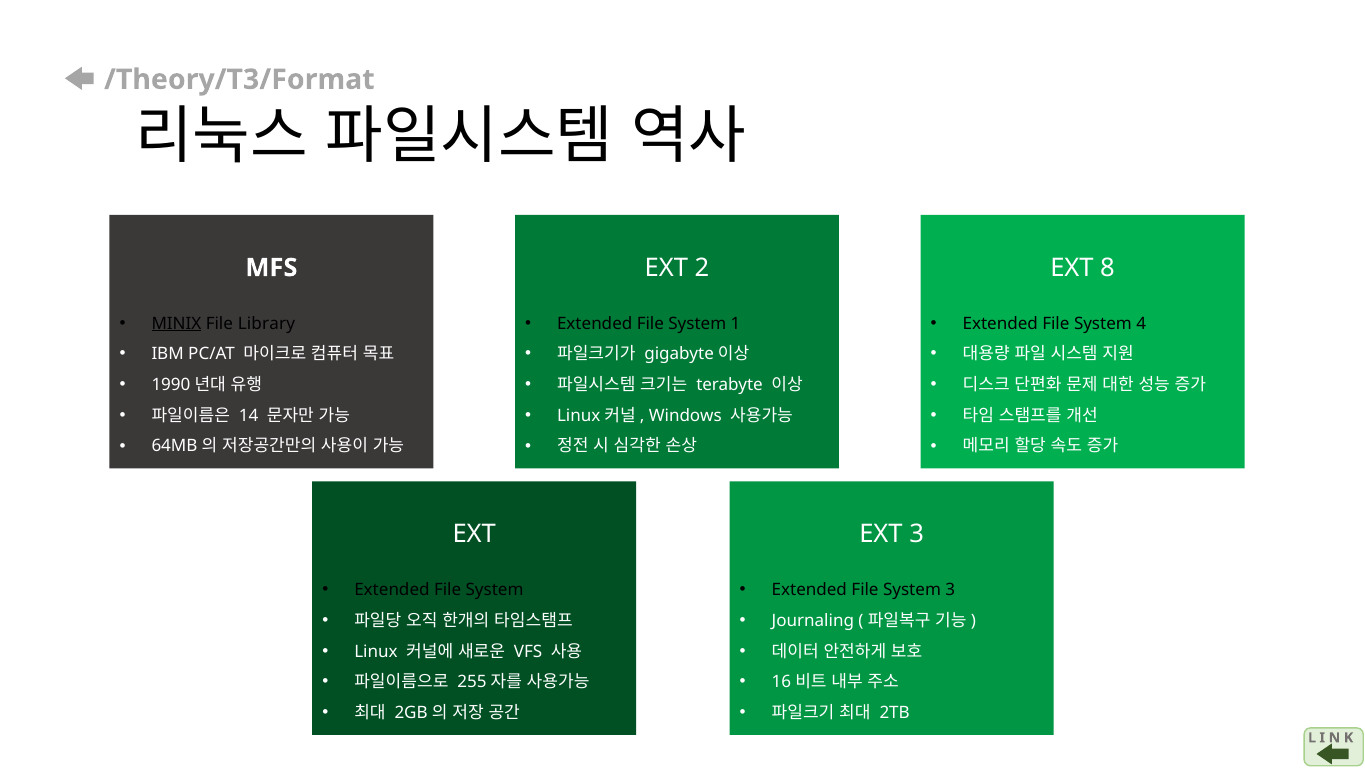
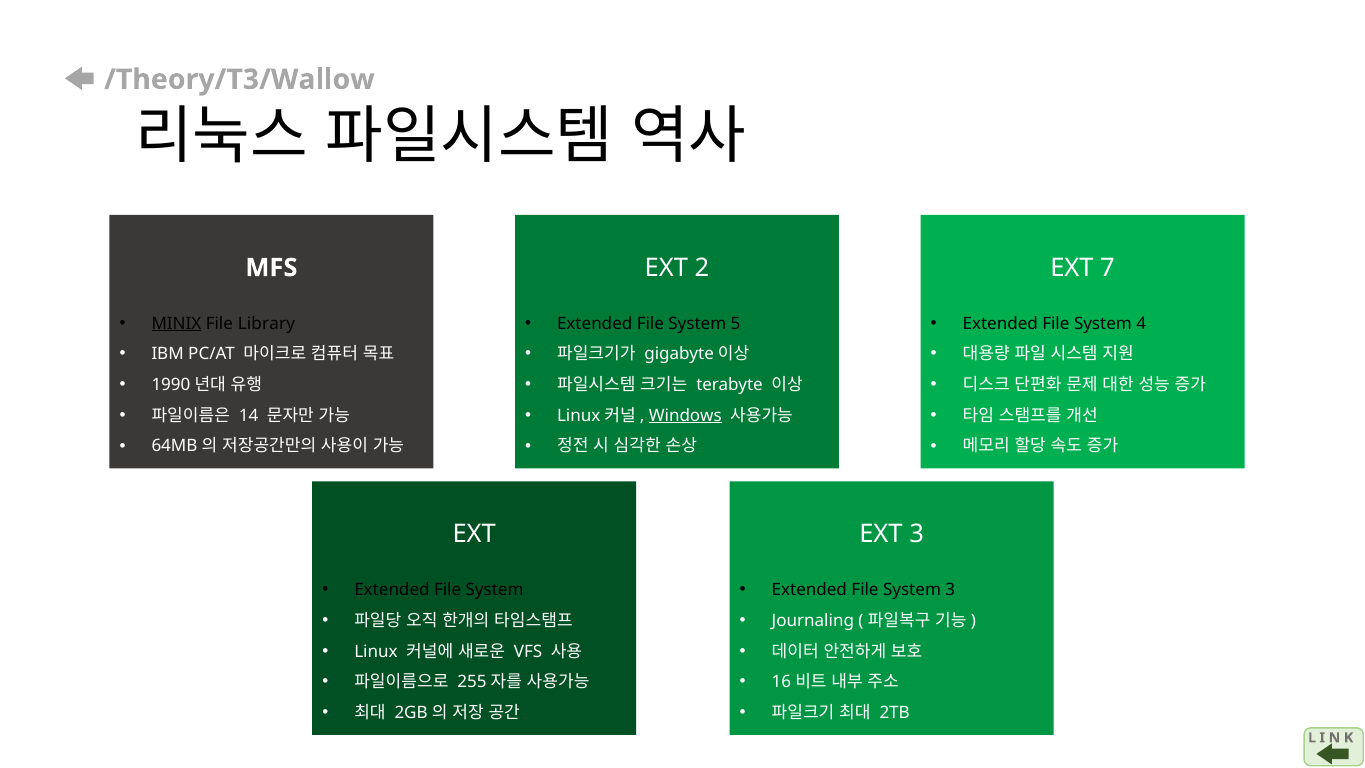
/Theory/T3/Format: /Theory/T3/Format -> /Theory/T3/Wallow
8: 8 -> 7
1: 1 -> 5
Windows underline: none -> present
